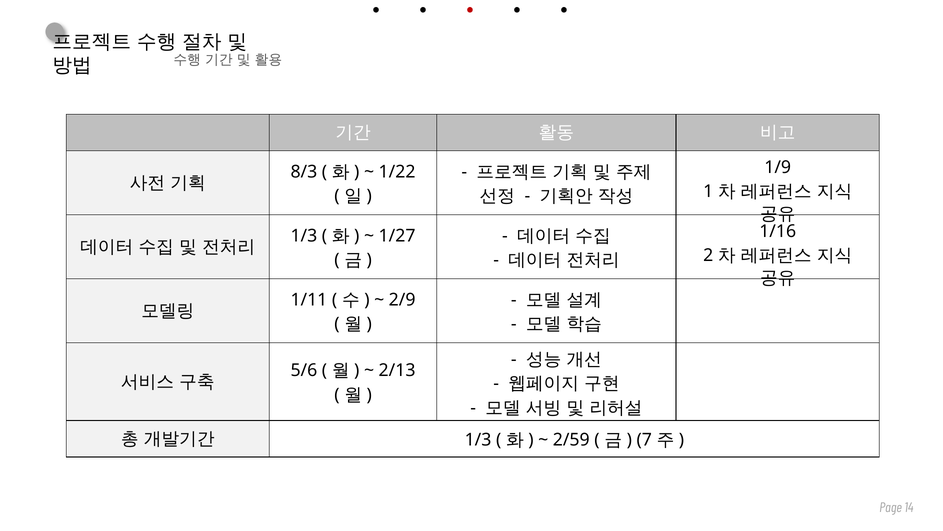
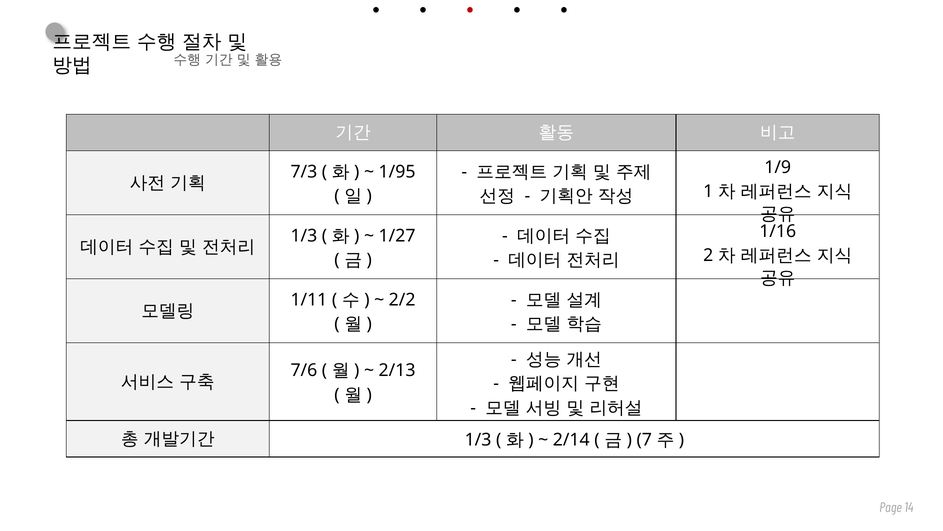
8/3: 8/3 -> 7/3
1/22: 1/22 -> 1/95
2/9: 2/9 -> 2/2
5/6: 5/6 -> 7/6
2/59: 2/59 -> 2/14
